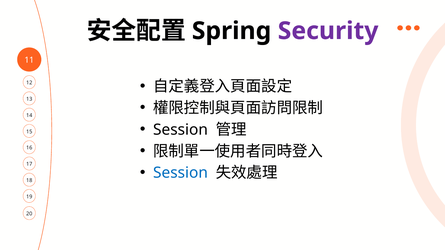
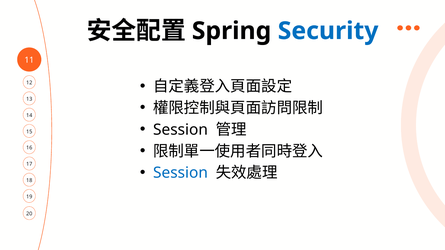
Security colour: purple -> blue
